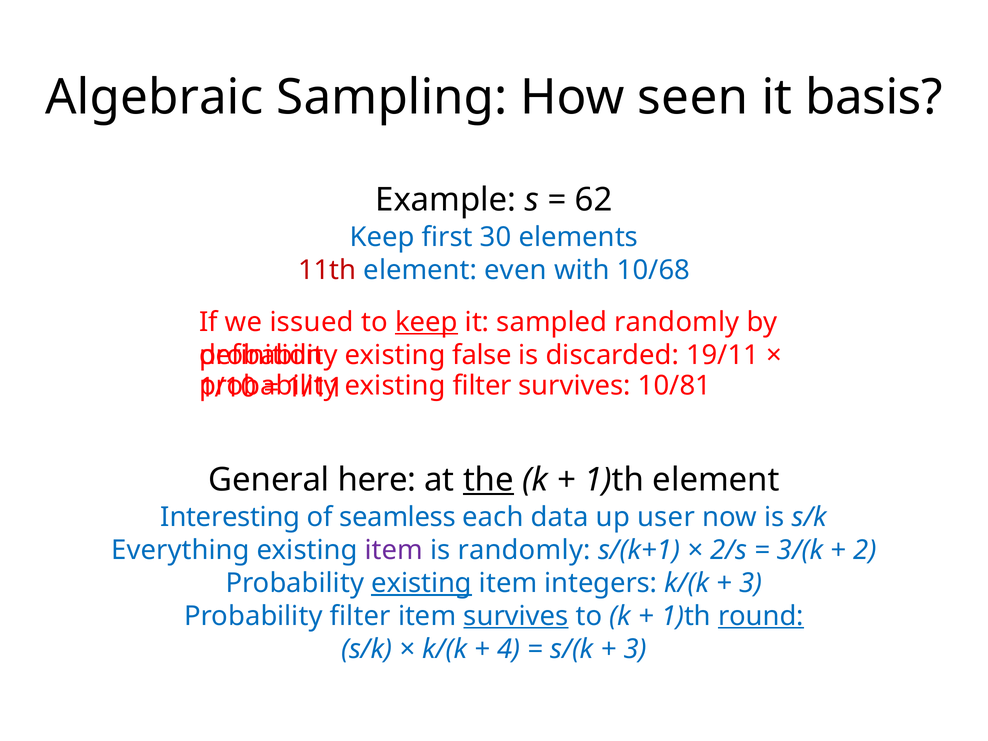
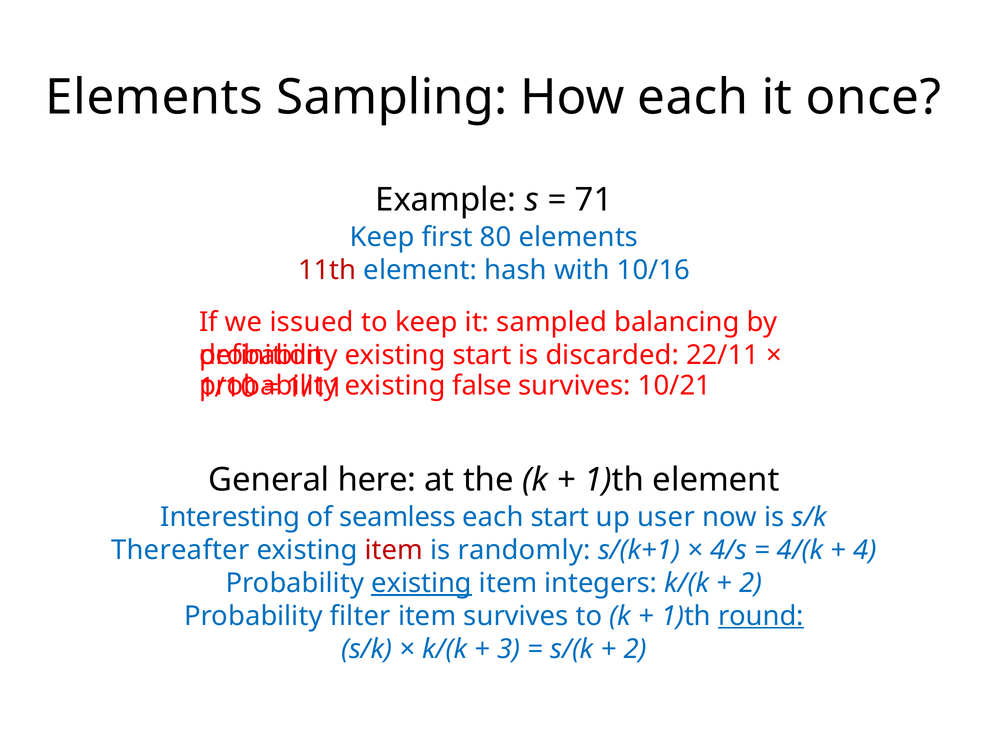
Algebraic at (154, 97): Algebraic -> Elements
How seen: seen -> each
basis: basis -> once
62: 62 -> 71
30: 30 -> 80
even: even -> hash
10/68: 10/68 -> 10/16
keep at (427, 322) underline: present -> none
sampled randomly: randomly -> balancing
existing false: false -> start
19/11: 19/11 -> 22/11
existing filter: filter -> false
10/81: 10/81 -> 10/21
the underline: present -> none
each data: data -> start
Everything: Everything -> Thereafter
item at (394, 550) colour: purple -> red
2/s: 2/s -> 4/s
3/(k: 3/(k -> 4/(k
2: 2 -> 4
3 at (751, 583): 3 -> 2
survives at (516, 616) underline: present -> none
4: 4 -> 3
3 at (635, 649): 3 -> 2
